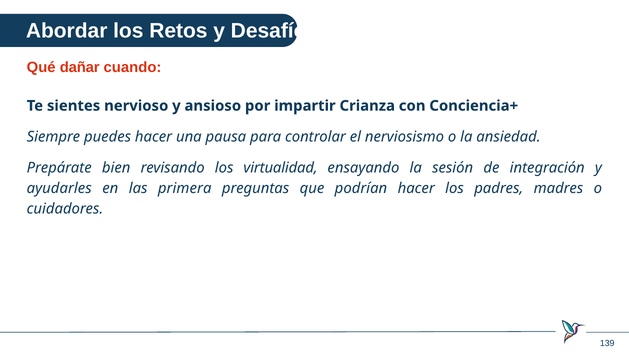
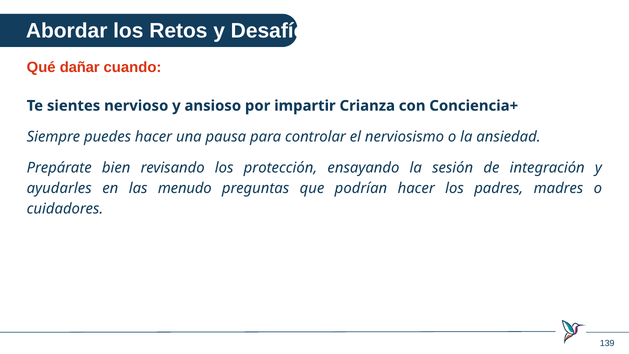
virtualidad: virtualidad -> protección
primera: primera -> menudo
